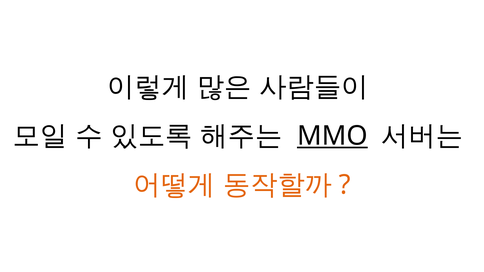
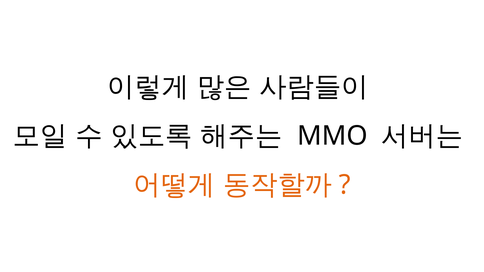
MMO underline: present -> none
